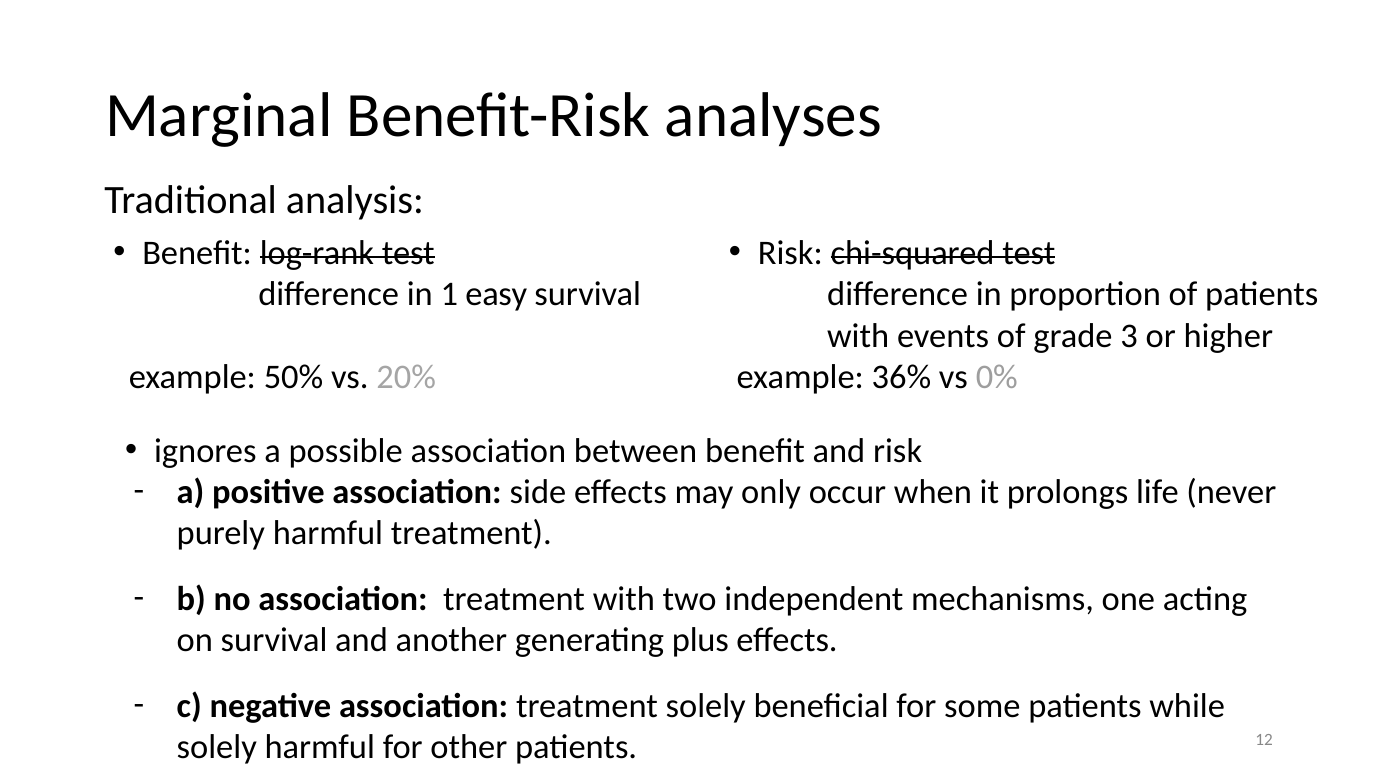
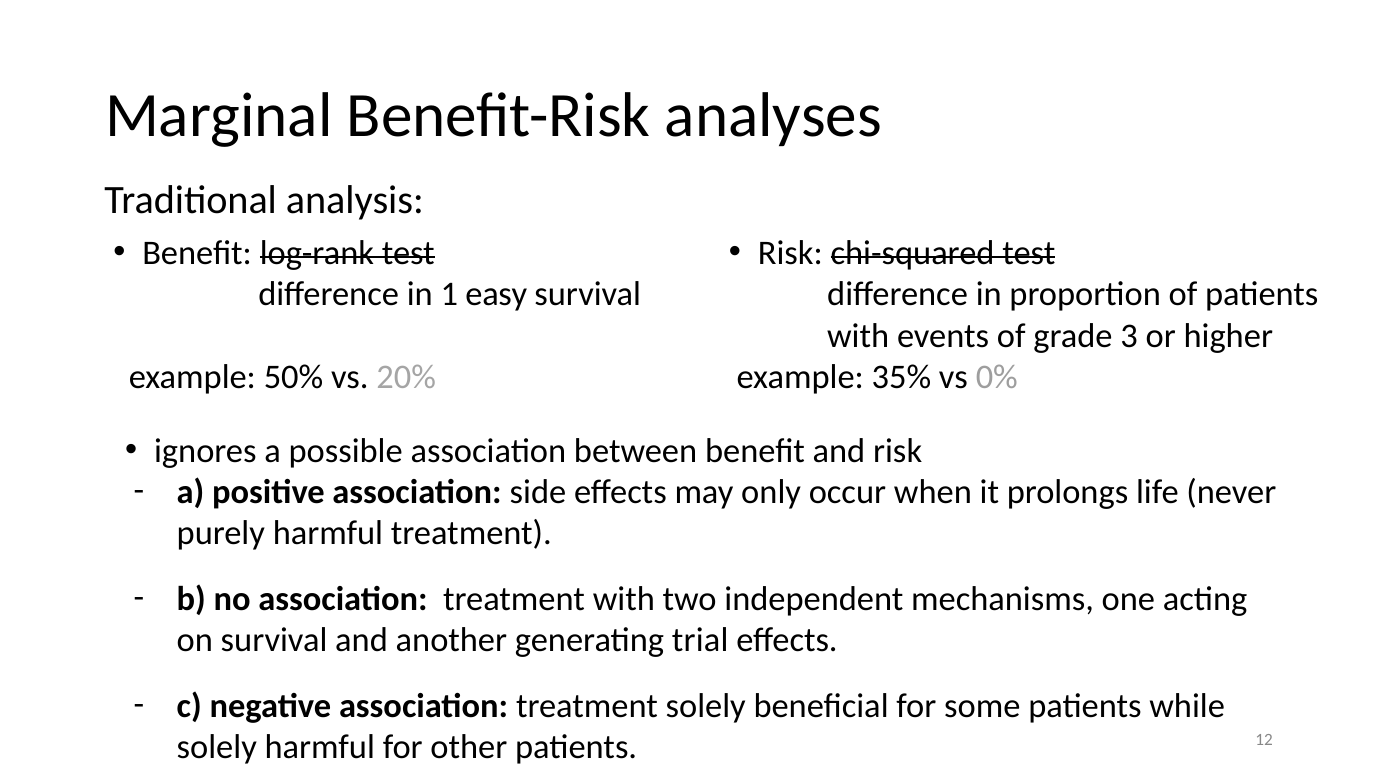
36%: 36% -> 35%
plus: plus -> trial
